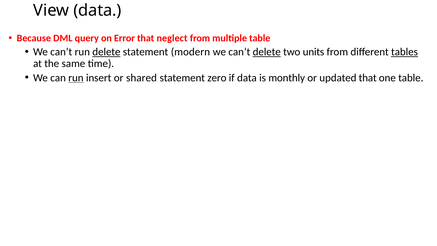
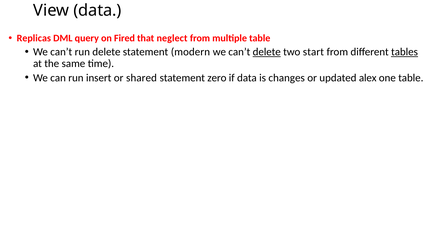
Because: Because -> Replicas
Error: Error -> Fired
delete at (106, 52) underline: present -> none
units: units -> start
run at (76, 78) underline: present -> none
monthly: monthly -> changes
updated that: that -> alex
